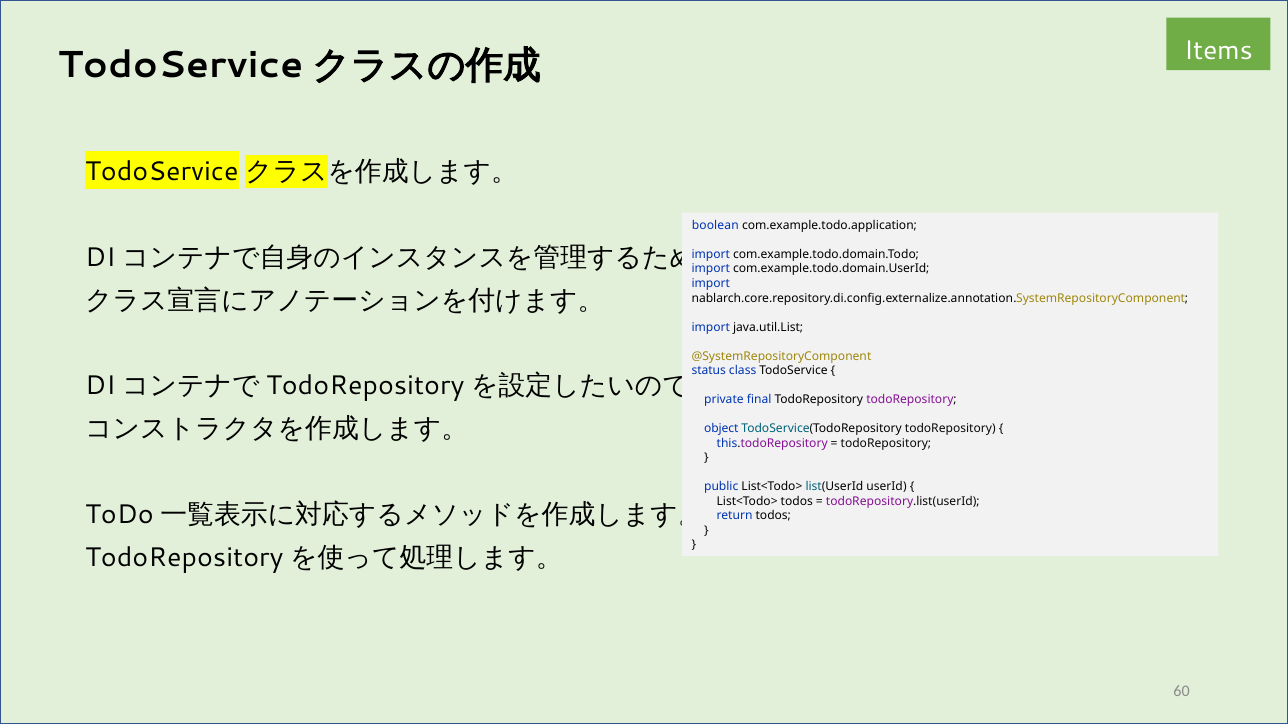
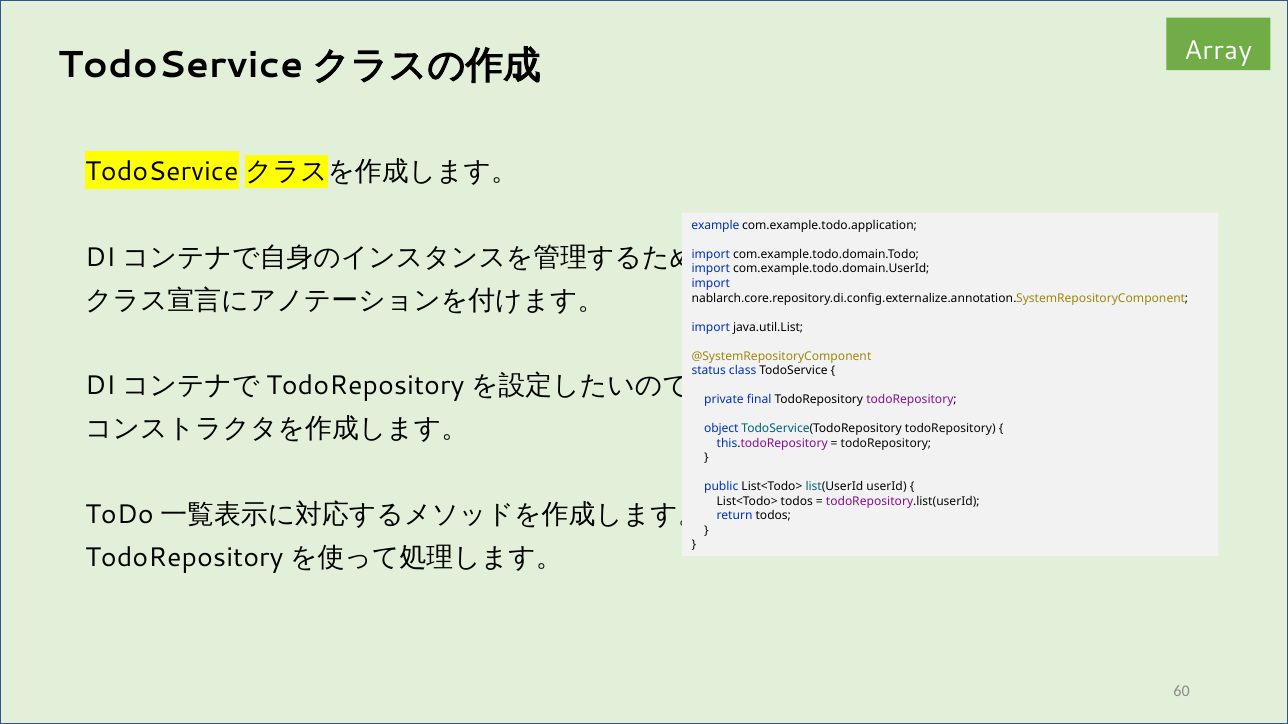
Items: Items -> Array
boolean: boolean -> example
